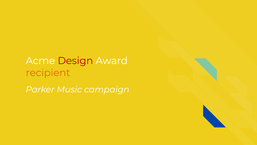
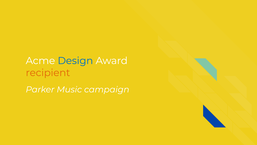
Design colour: red -> blue
